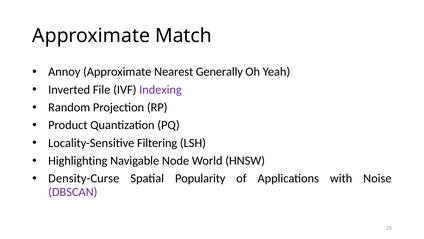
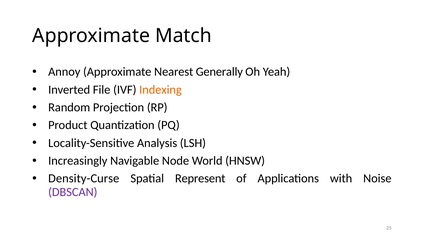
Indexing colour: purple -> orange
Filtering: Filtering -> Analysis
Highlighting: Highlighting -> Increasingly
Popularity: Popularity -> Represent
